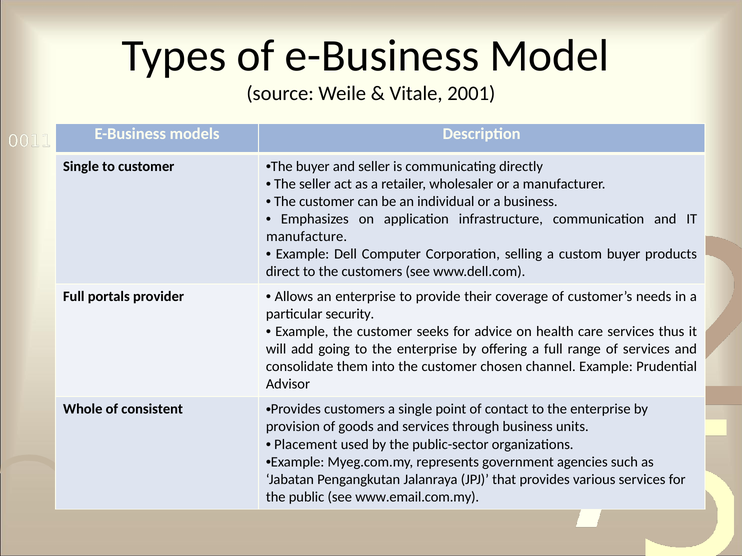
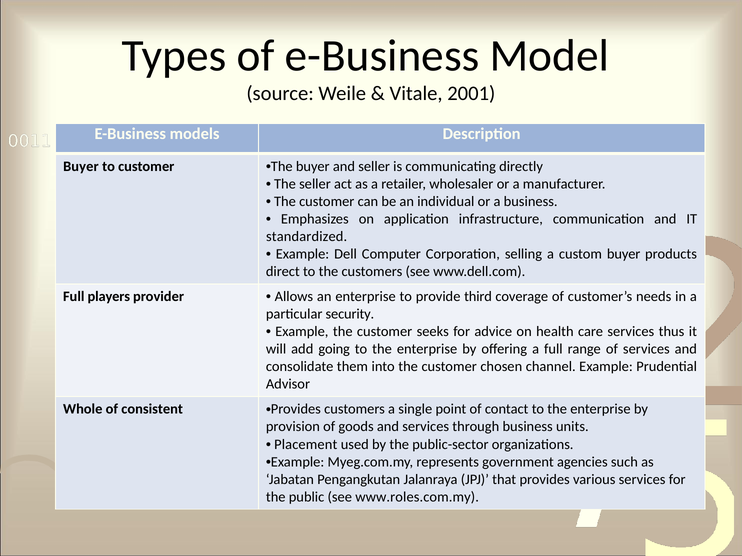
Single at (81, 166): Single -> Buyer
manufacture: manufacture -> standardized
portals: portals -> players
their: their -> third
www.email.com.my: www.email.com.my -> www.roles.com.my
